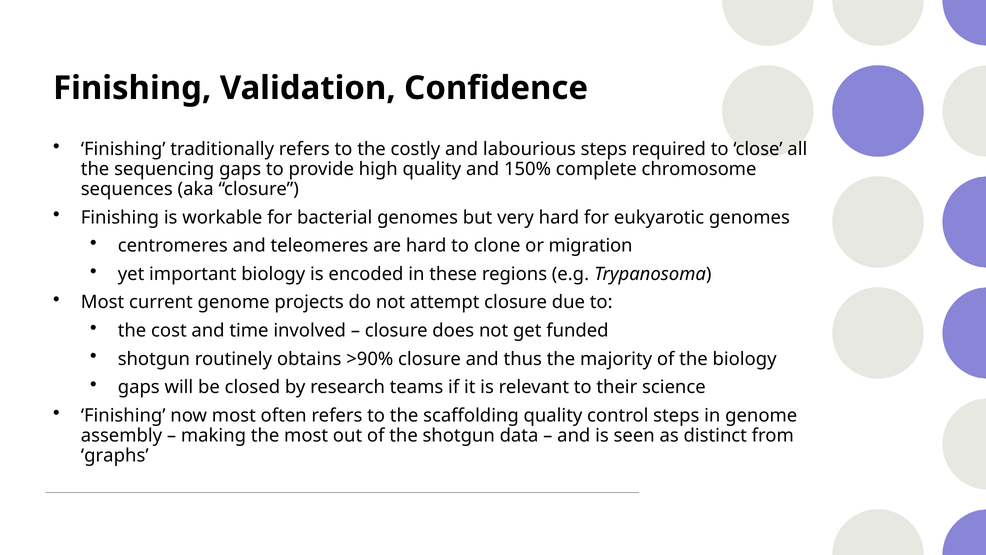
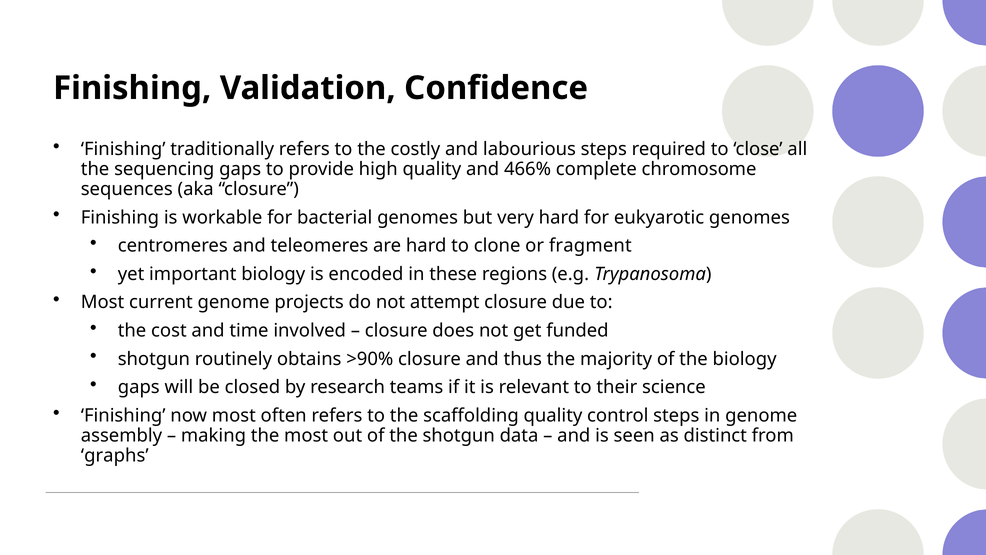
150%: 150% -> 466%
migration: migration -> fragment
